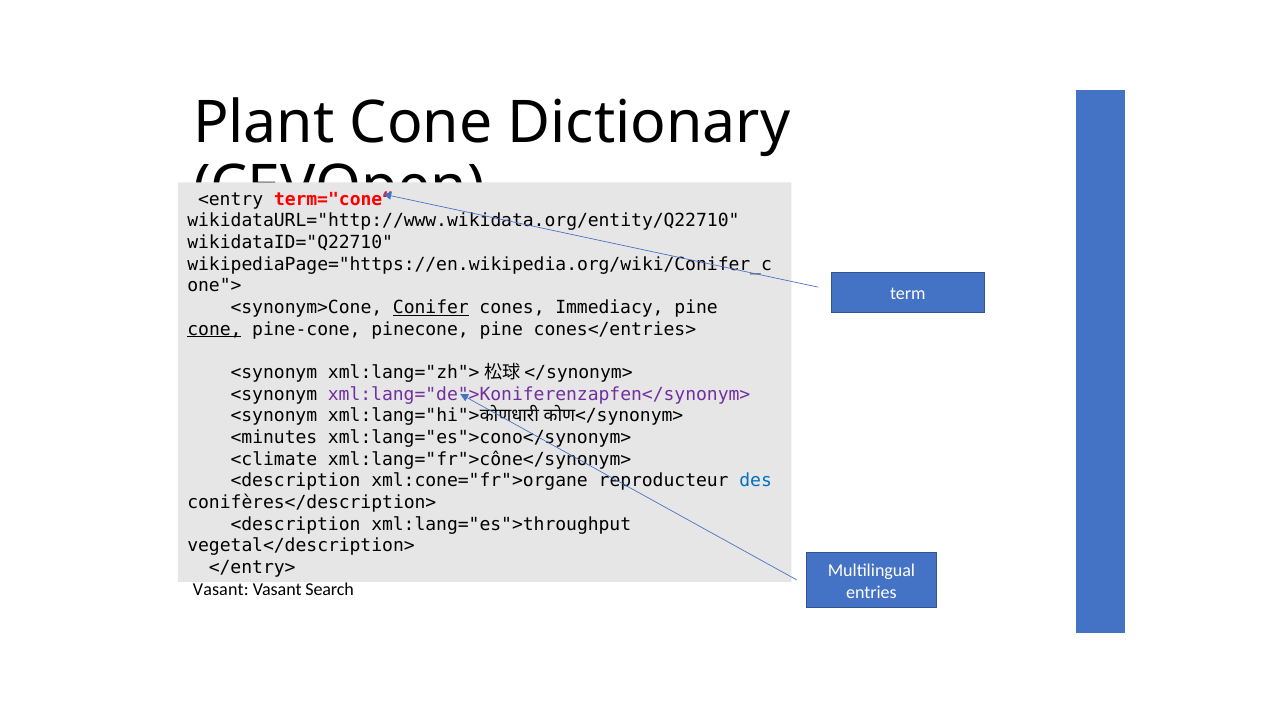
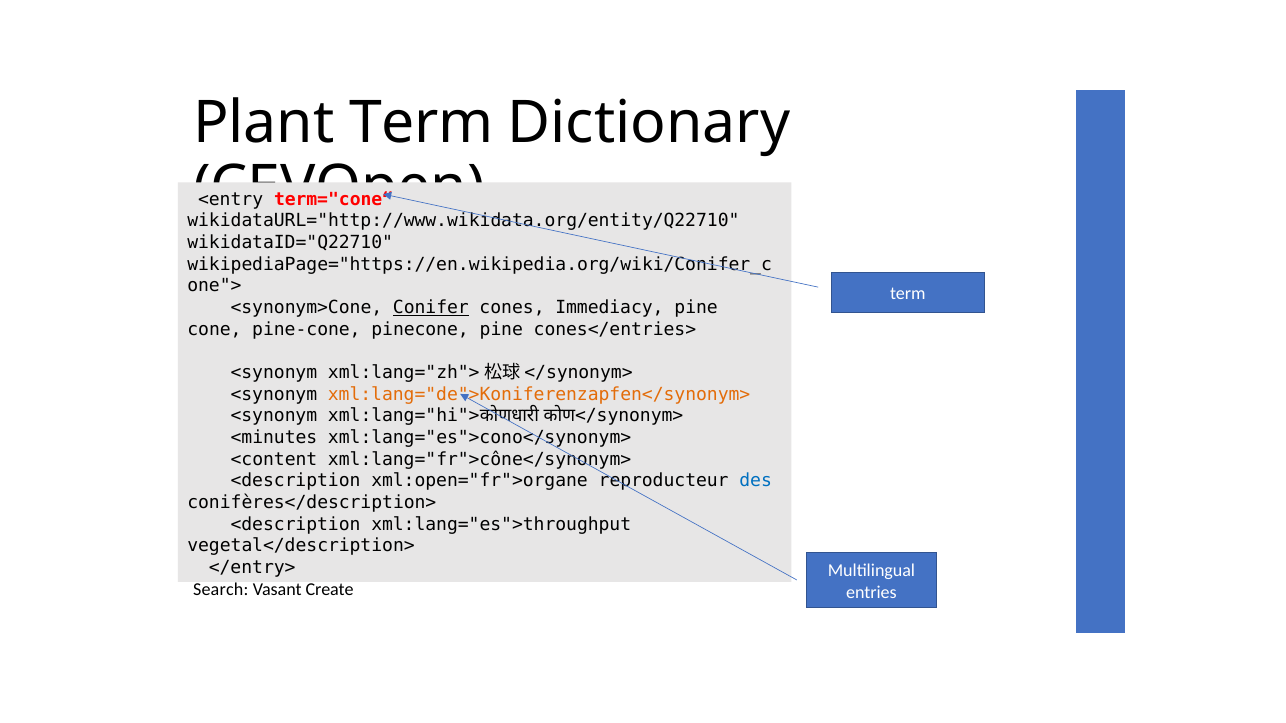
Plant Cone: Cone -> Term
cone at (214, 329) underline: present -> none
xml:lang="de">Koniferenzapfen</synonym> colour: purple -> orange
<climate: <climate -> <content
xml:cone="fr">organe: xml:cone="fr">organe -> xml:open="fr">organe
Vasant at (221, 590): Vasant -> Search
Search: Search -> Create
